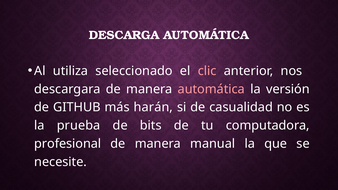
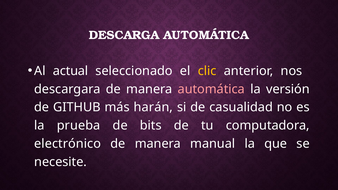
utiliza: utiliza -> actual
clic colour: pink -> yellow
profesional: profesional -> electrónico
